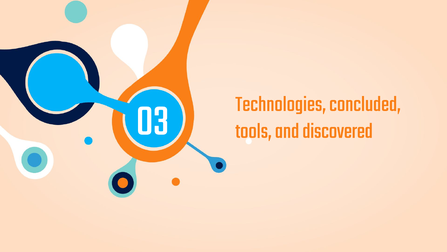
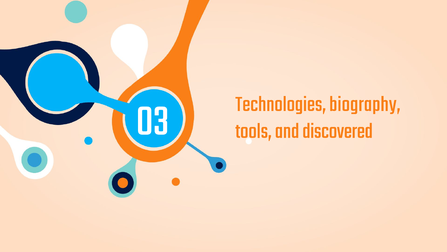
concluded: concluded -> biography
